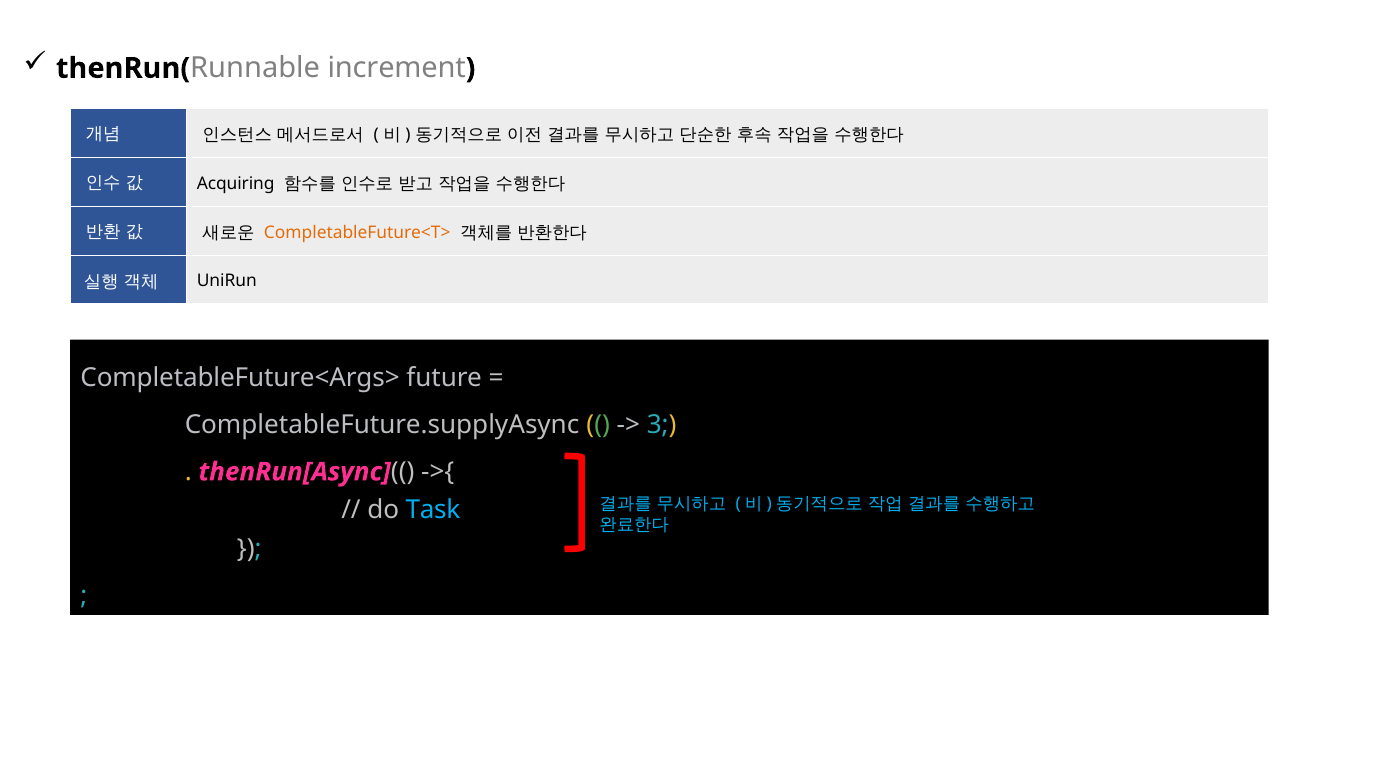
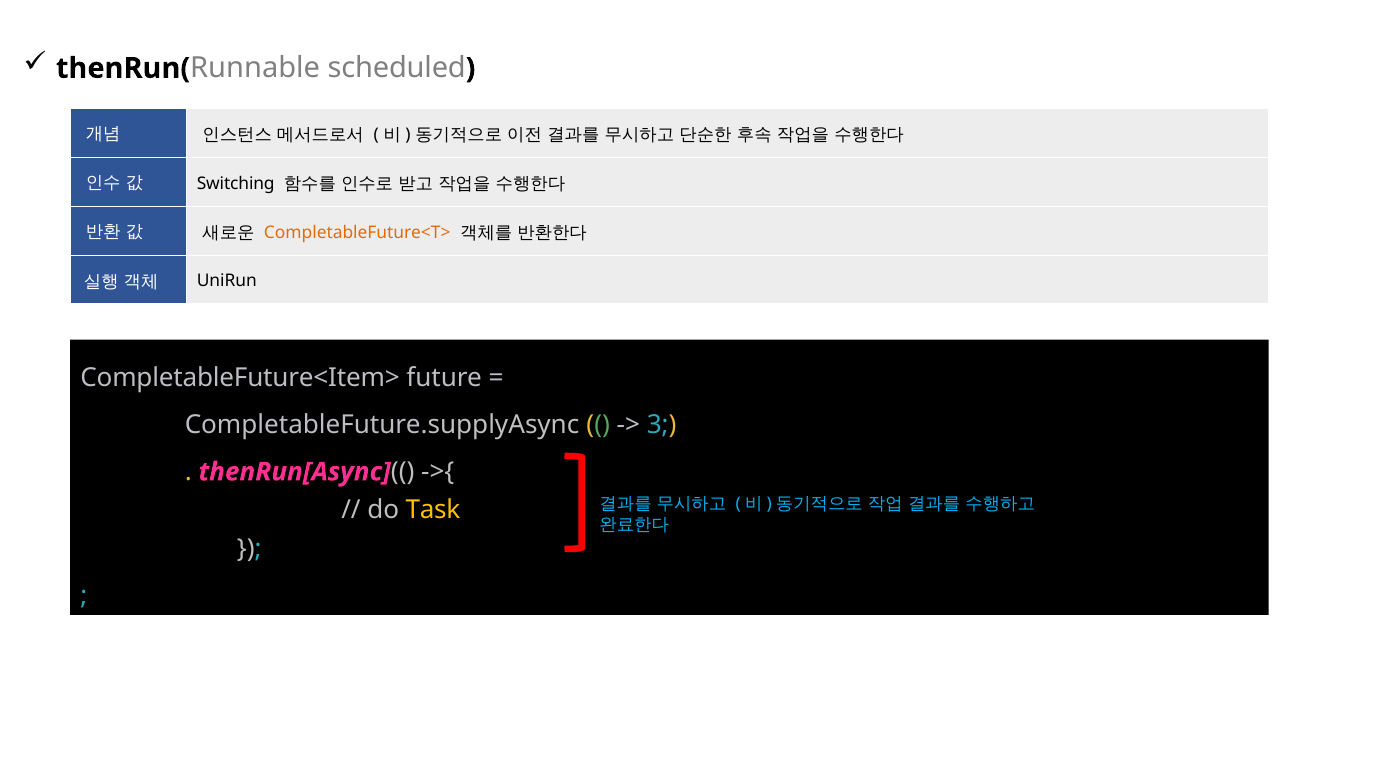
increment: increment -> scheduled
Acquiring: Acquiring -> Switching
CompletableFuture<Args>: CompletableFuture<Args> -> CompletableFuture<Item>
Task colour: light blue -> yellow
